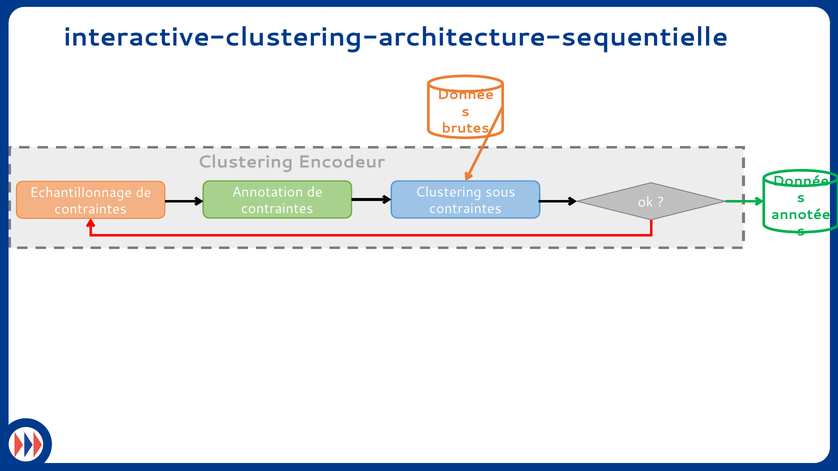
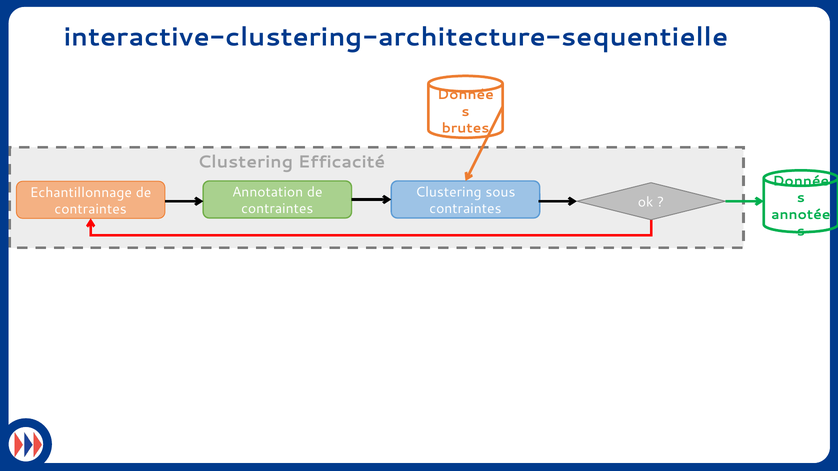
Encodeur: Encodeur -> Efficacité
